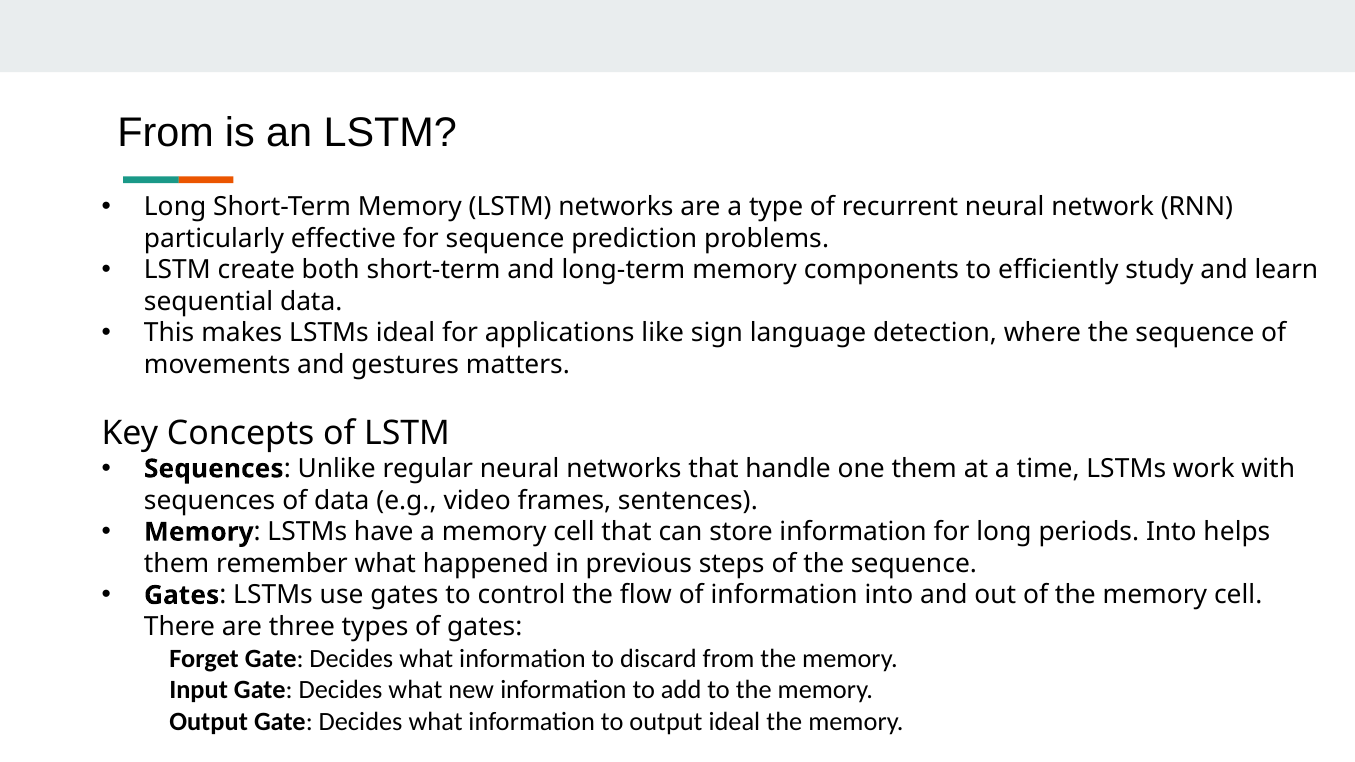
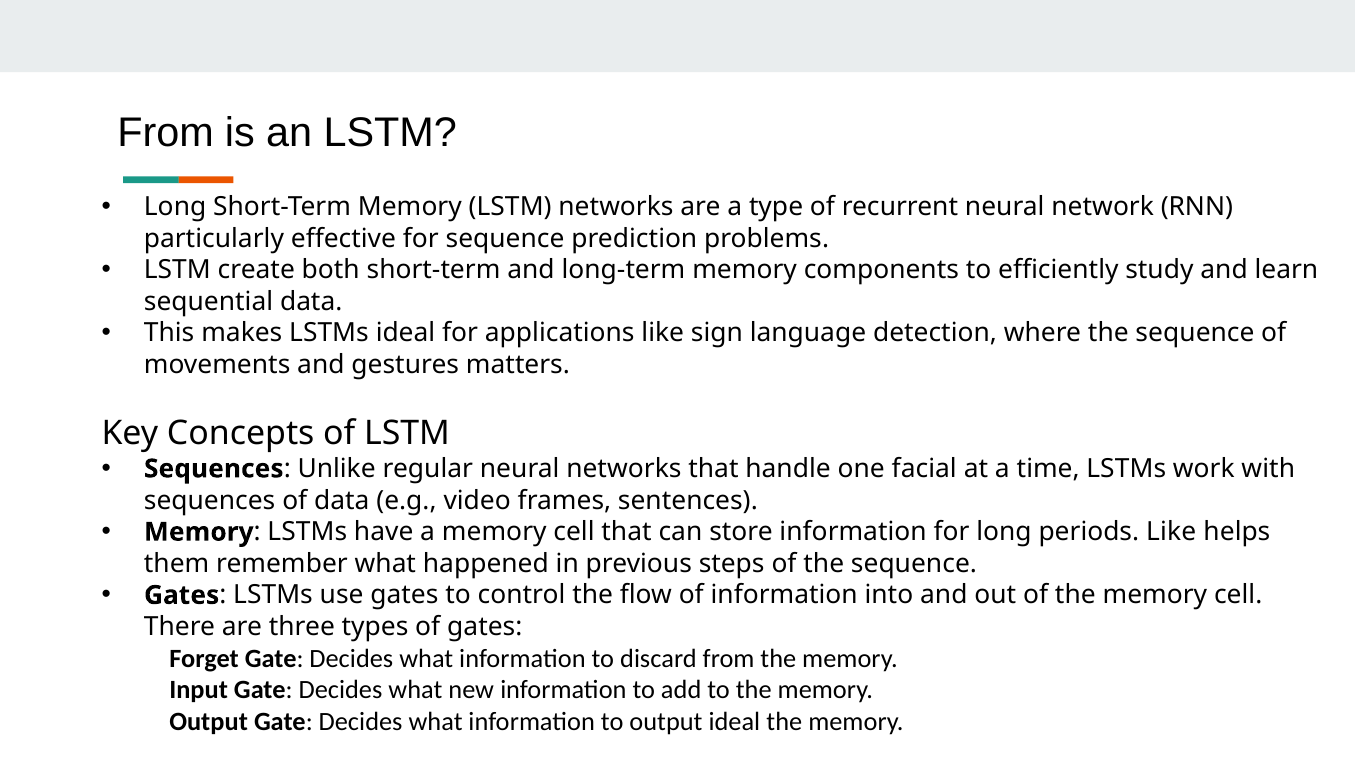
one them: them -> facial
periods Into: Into -> Like
